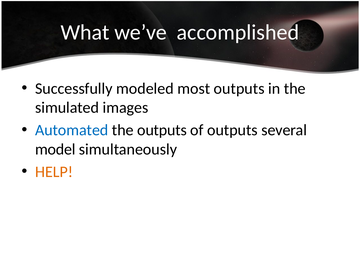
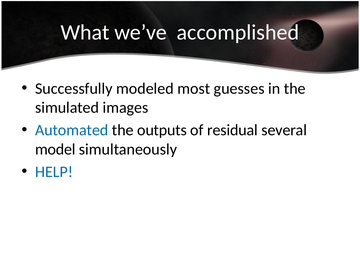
most outputs: outputs -> guesses
of outputs: outputs -> residual
HELP colour: orange -> blue
